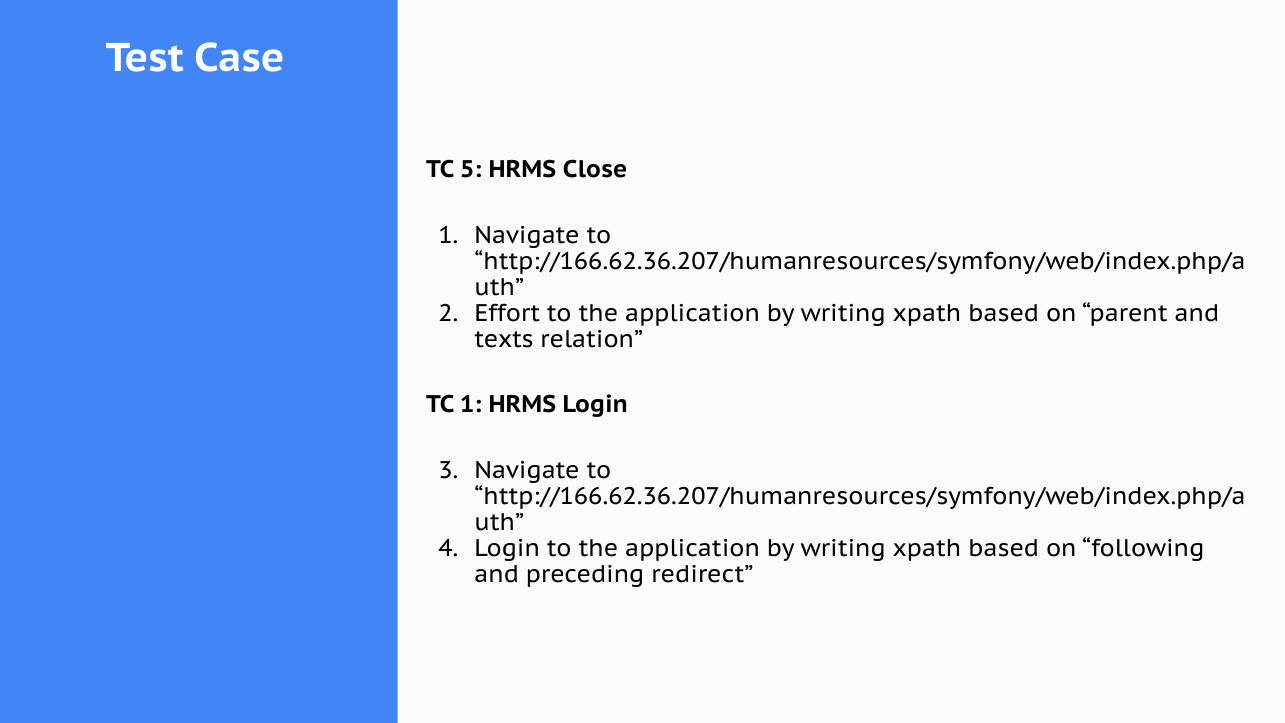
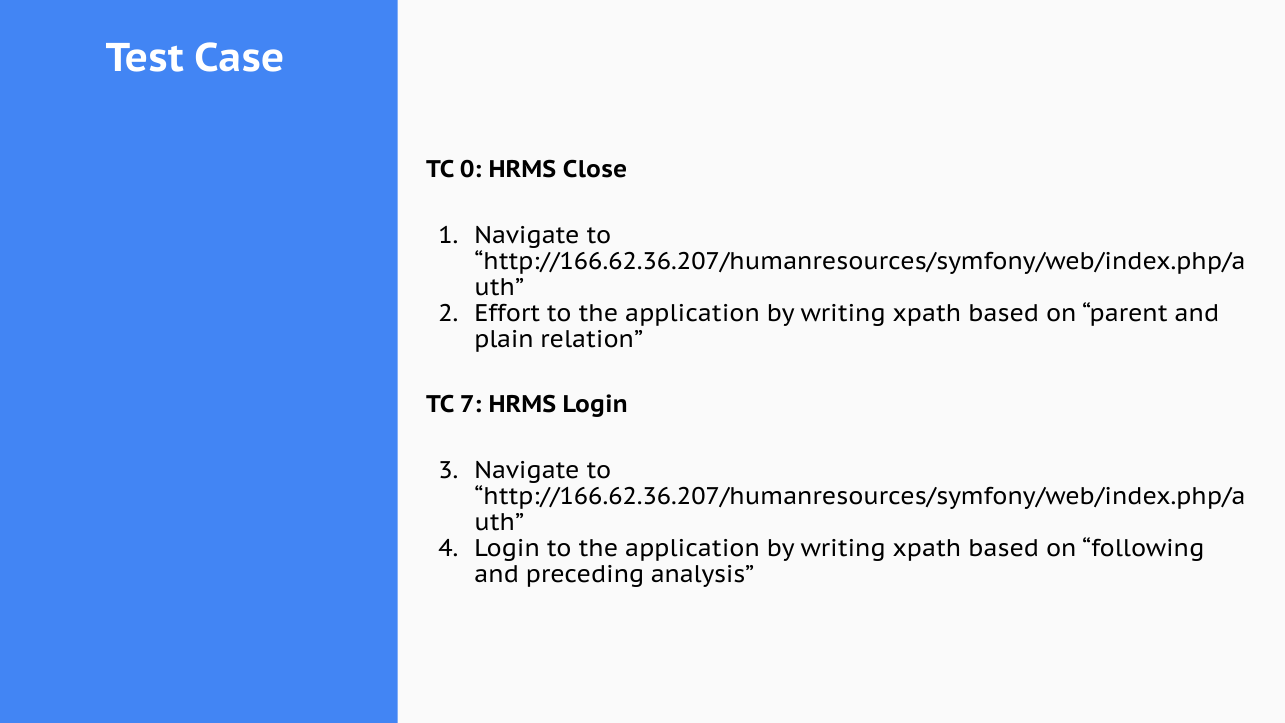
5: 5 -> 0
texts: texts -> plain
TC 1: 1 -> 7
redirect: redirect -> analysis
